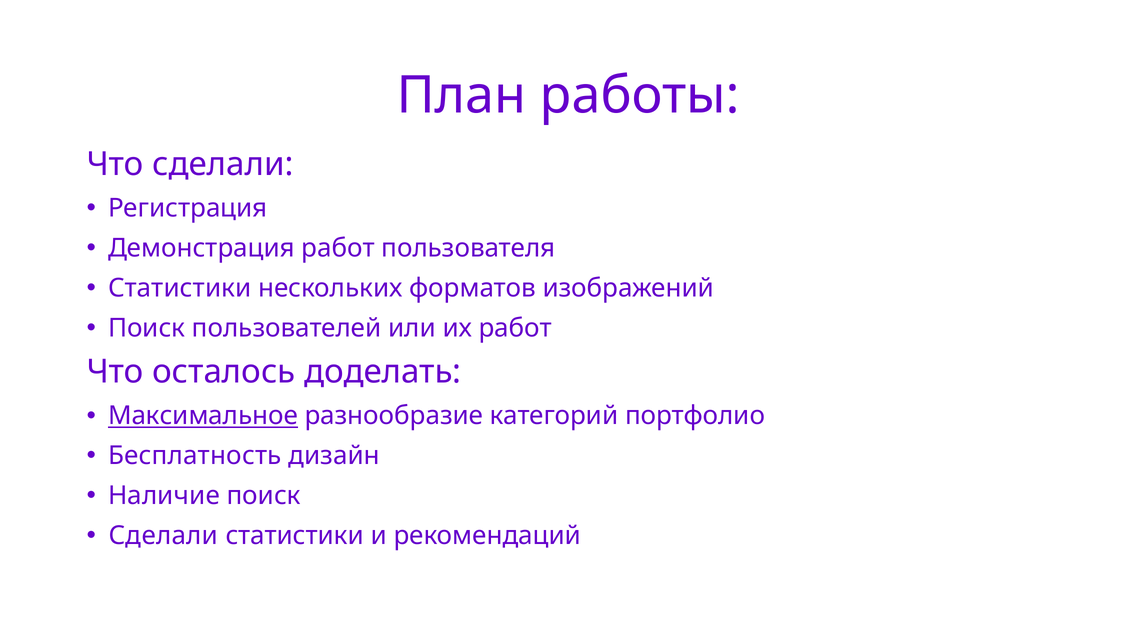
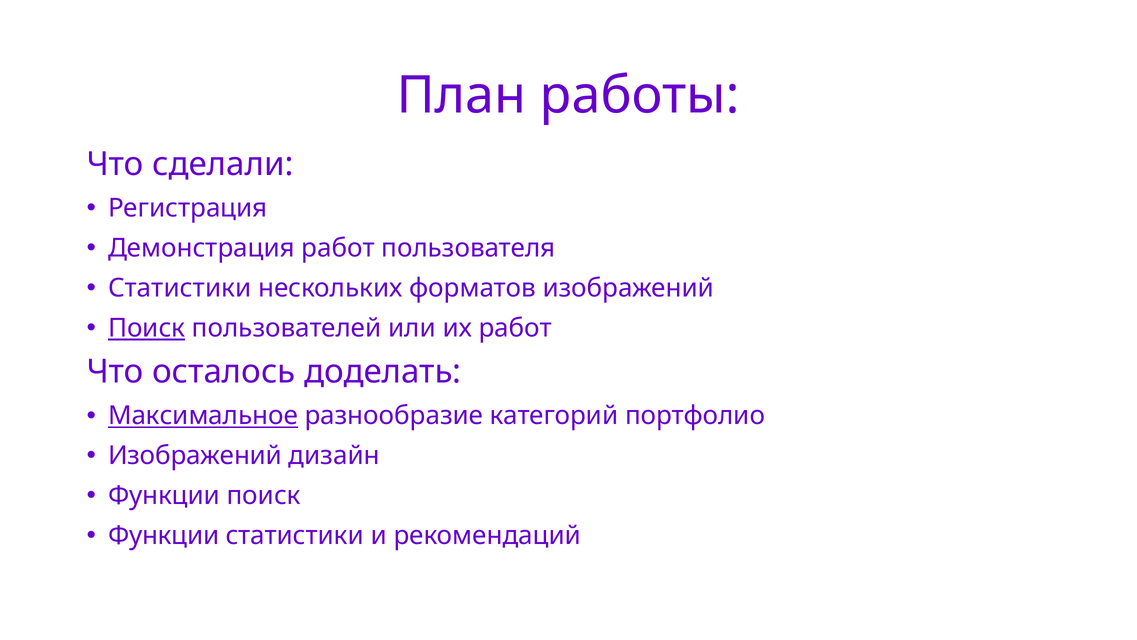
Поиск at (147, 328) underline: none -> present
Бесплатность at (195, 456): Бесплатность -> Изображений
Наличие at (164, 495): Наличие -> Функции
Сделали at (163, 535): Сделали -> Функции
